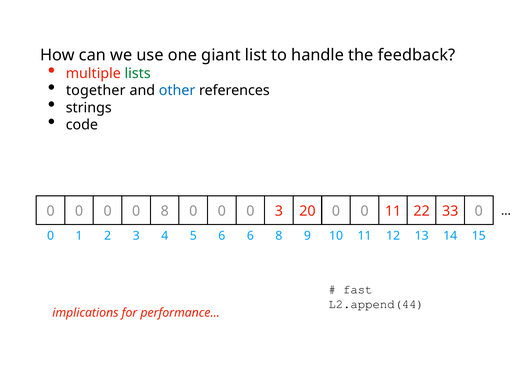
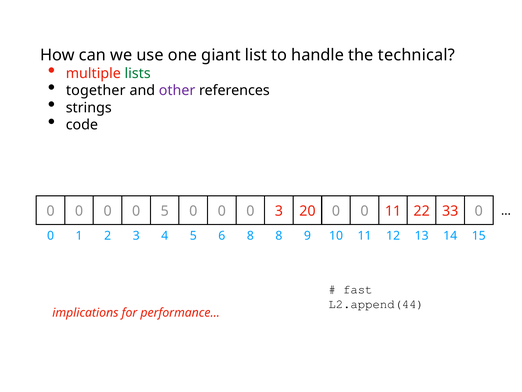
feedback: feedback -> technical
other colour: blue -> purple
0 8: 8 -> 5
0 6: 6 -> 8
